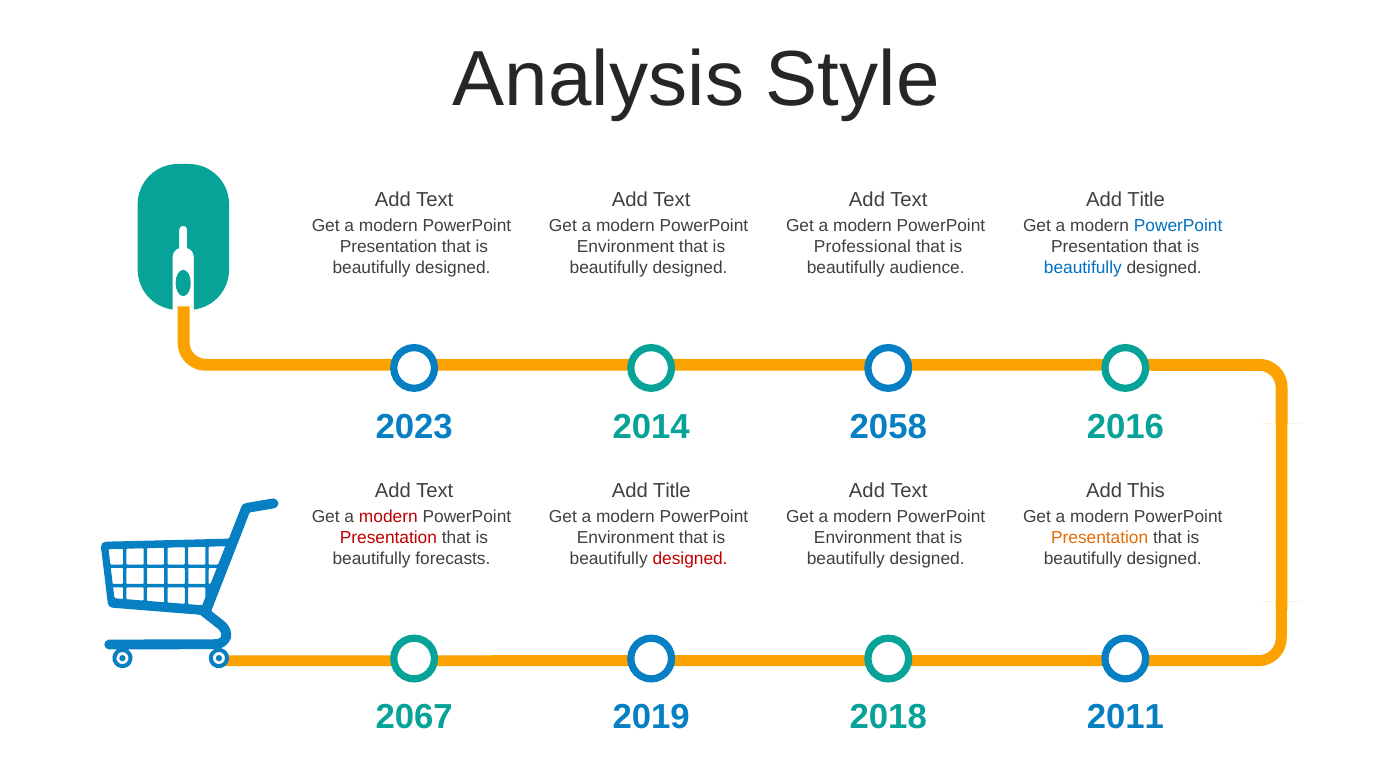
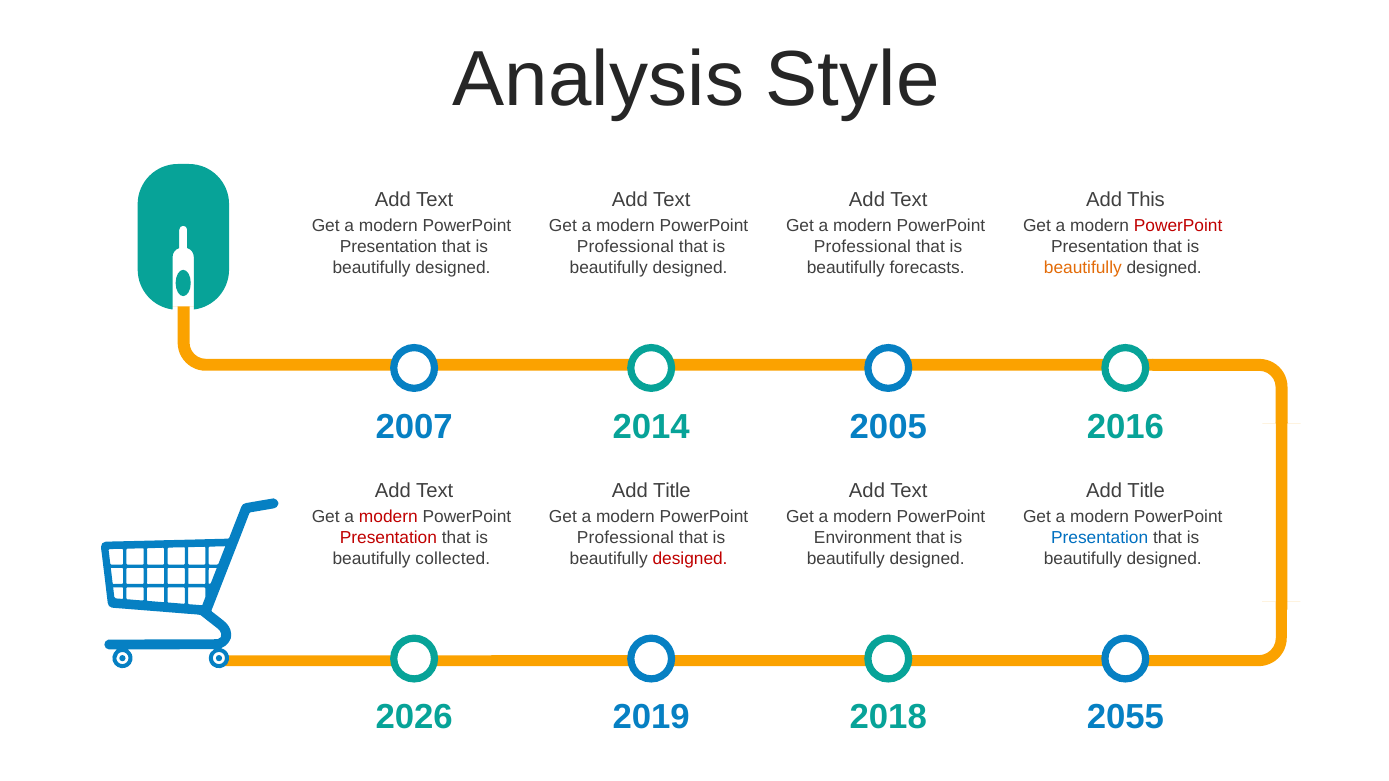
Title at (1146, 200): Title -> This
PowerPoint at (1178, 226) colour: blue -> red
Environment at (626, 247): Environment -> Professional
audience: audience -> forecasts
beautifully at (1083, 268) colour: blue -> orange
2023: 2023 -> 2007
2058: 2058 -> 2005
This at (1146, 491): This -> Title
Environment at (626, 538): Environment -> Professional
Presentation at (1100, 538) colour: orange -> blue
forecasts: forecasts -> collected
2067: 2067 -> 2026
2011: 2011 -> 2055
